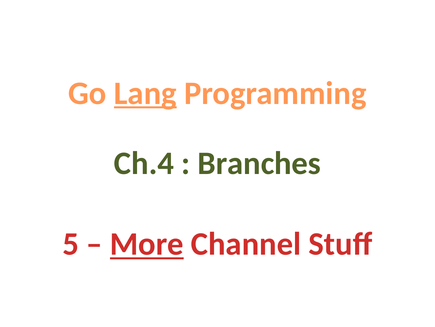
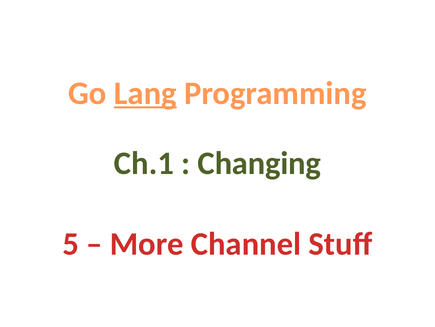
Ch.4: Ch.4 -> Ch.1
Branches: Branches -> Changing
More underline: present -> none
